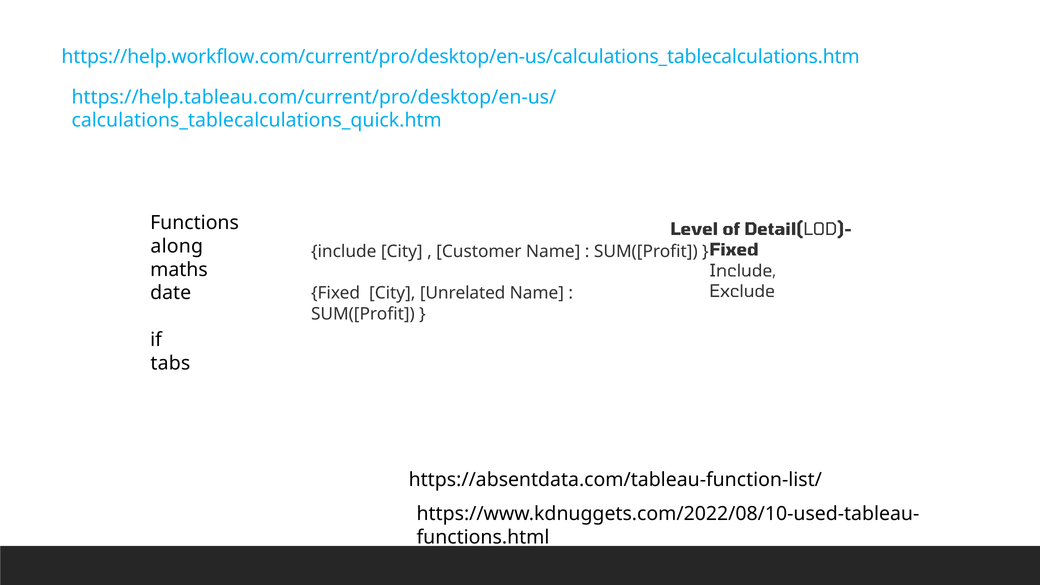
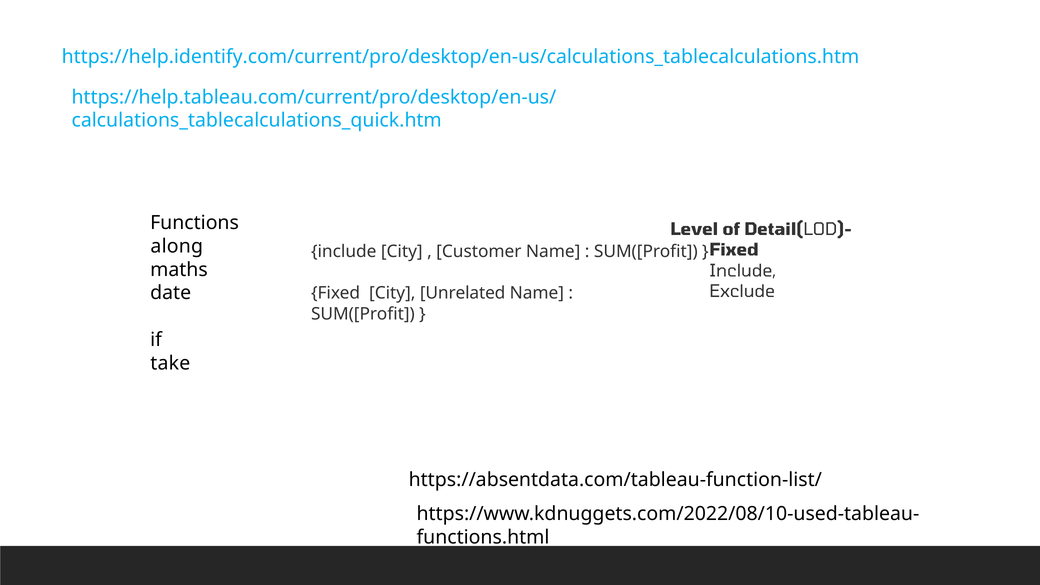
https://help.workflow.com/current/pro/desktop/en-us/calculations_tablecalculations.htm: https://help.workflow.com/current/pro/desktop/en-us/calculations_tablecalculations.htm -> https://help.identify.com/current/pro/desktop/en-us/calculations_tablecalculations.htm
tabs: tabs -> take
